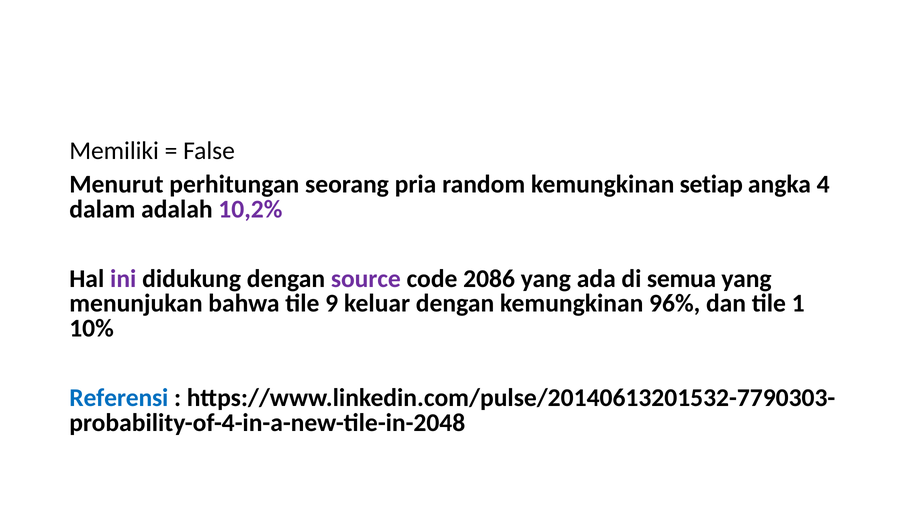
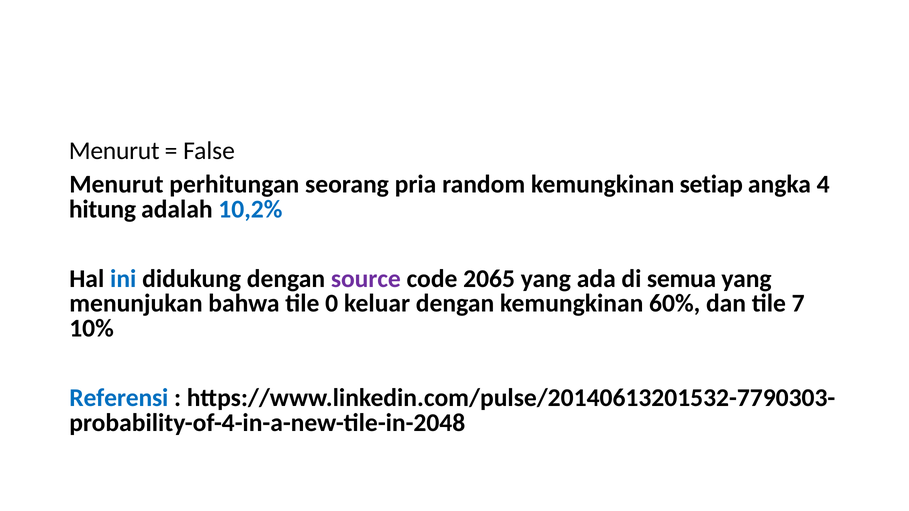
Memiliki at (114, 151): Memiliki -> Menurut
dalam: dalam -> hitung
10,2% colour: purple -> blue
ini colour: purple -> blue
2086: 2086 -> 2065
9: 9 -> 0
96%: 96% -> 60%
1: 1 -> 7
